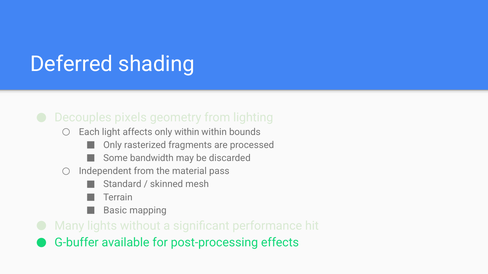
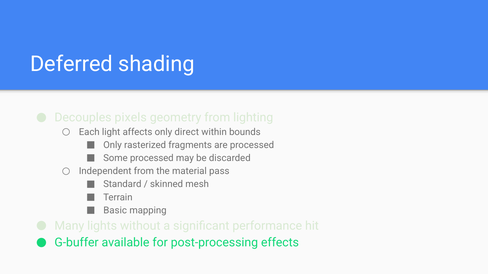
only within: within -> direct
Some bandwidth: bandwidth -> processed
